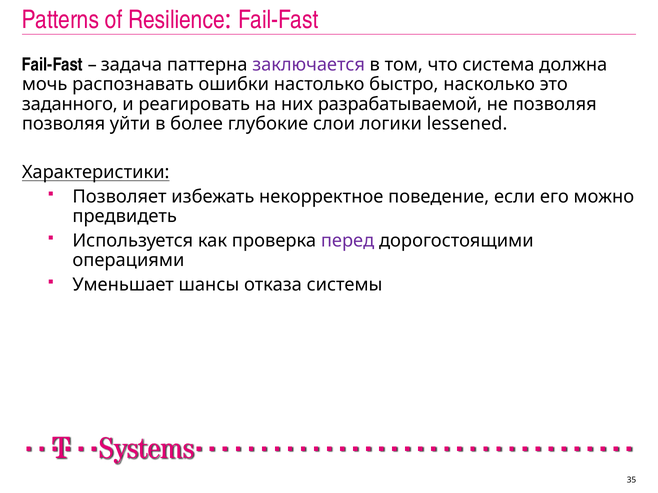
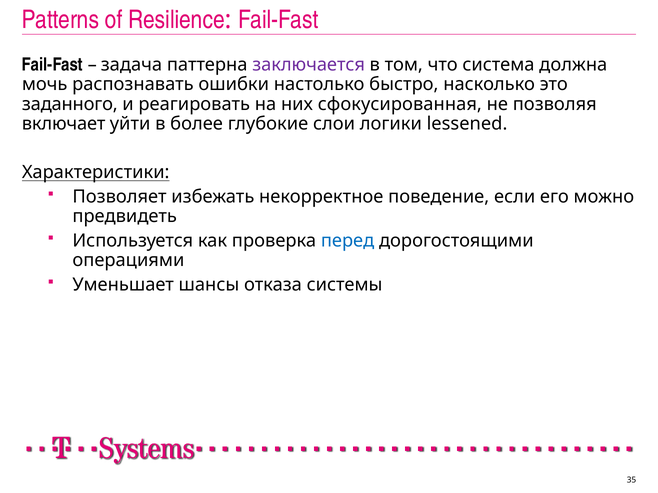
разрабатываемой: разрабатываемой -> сфокусированная
позволяя at (64, 124): позволяя -> включает
перед colour: purple -> blue
